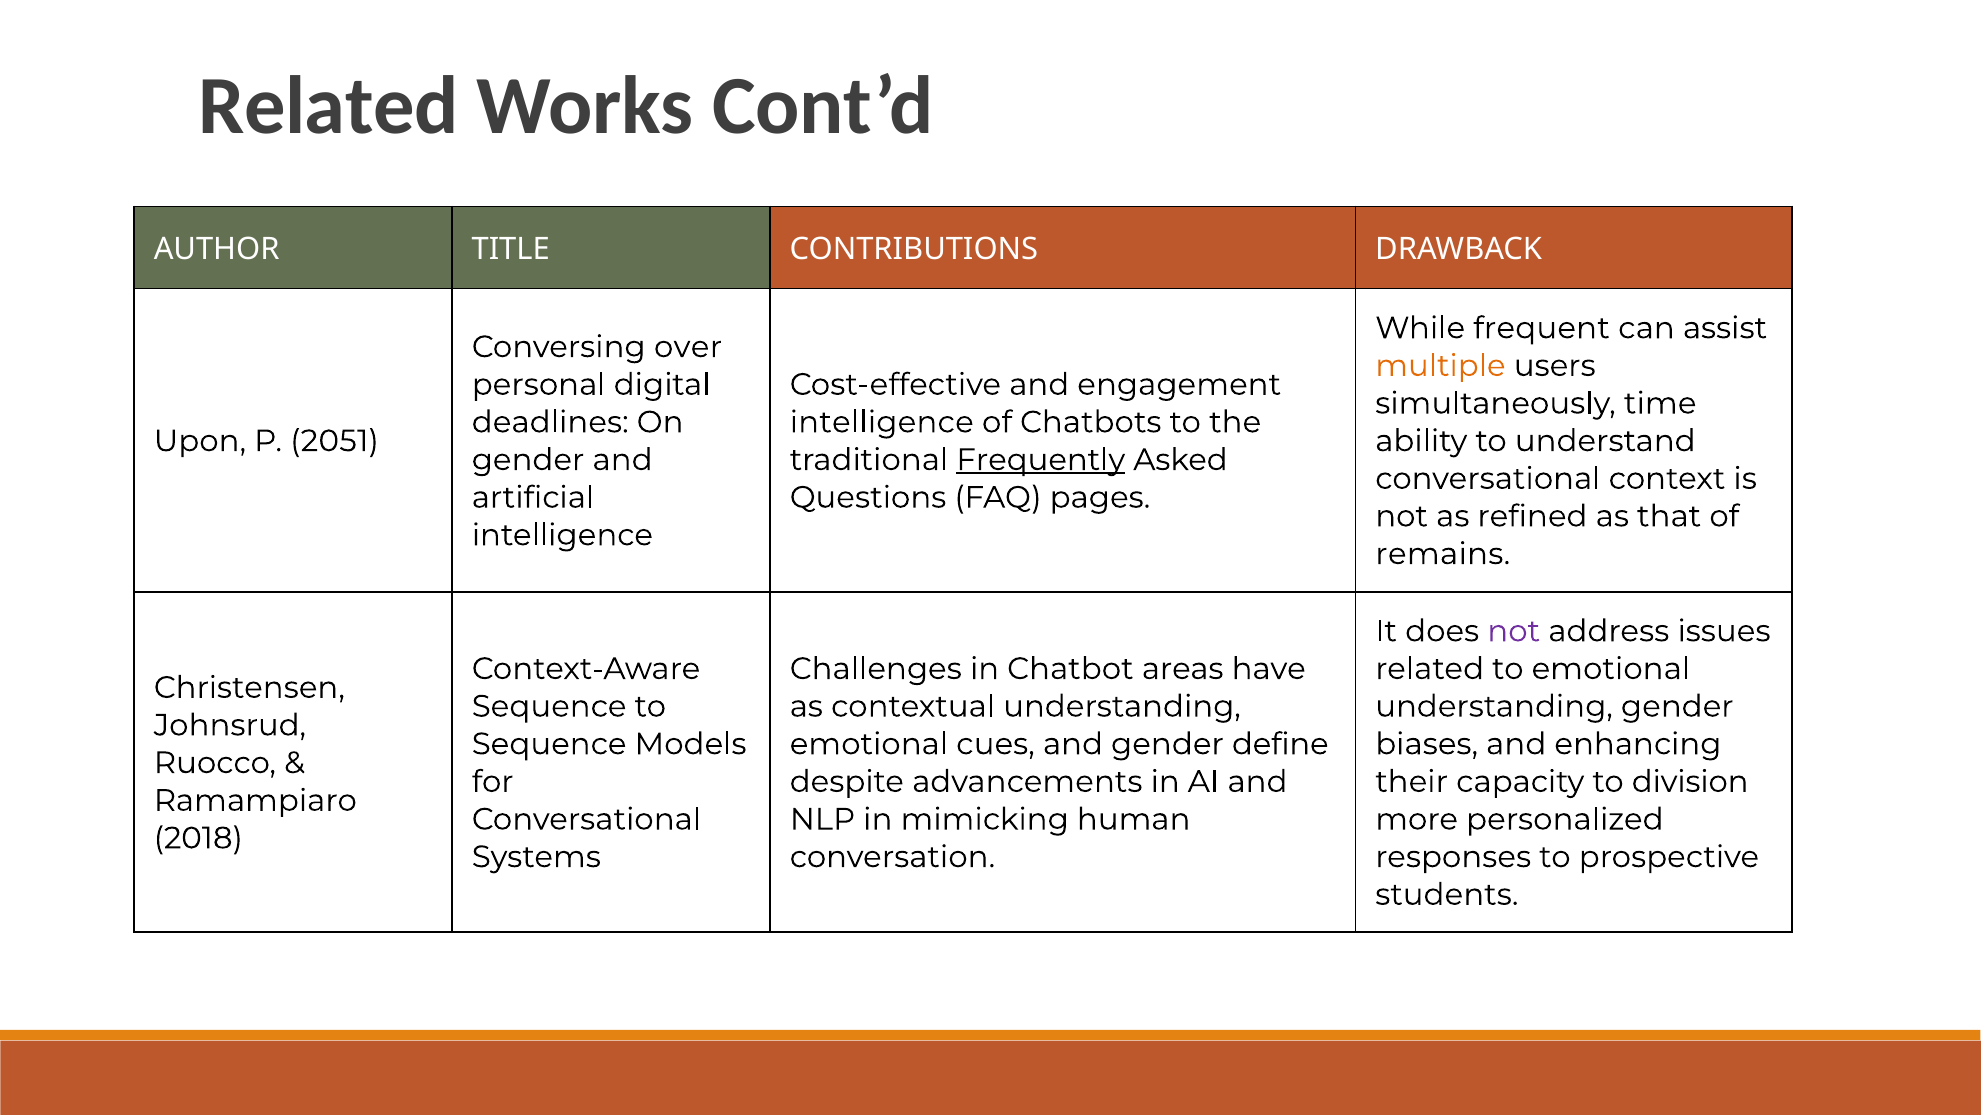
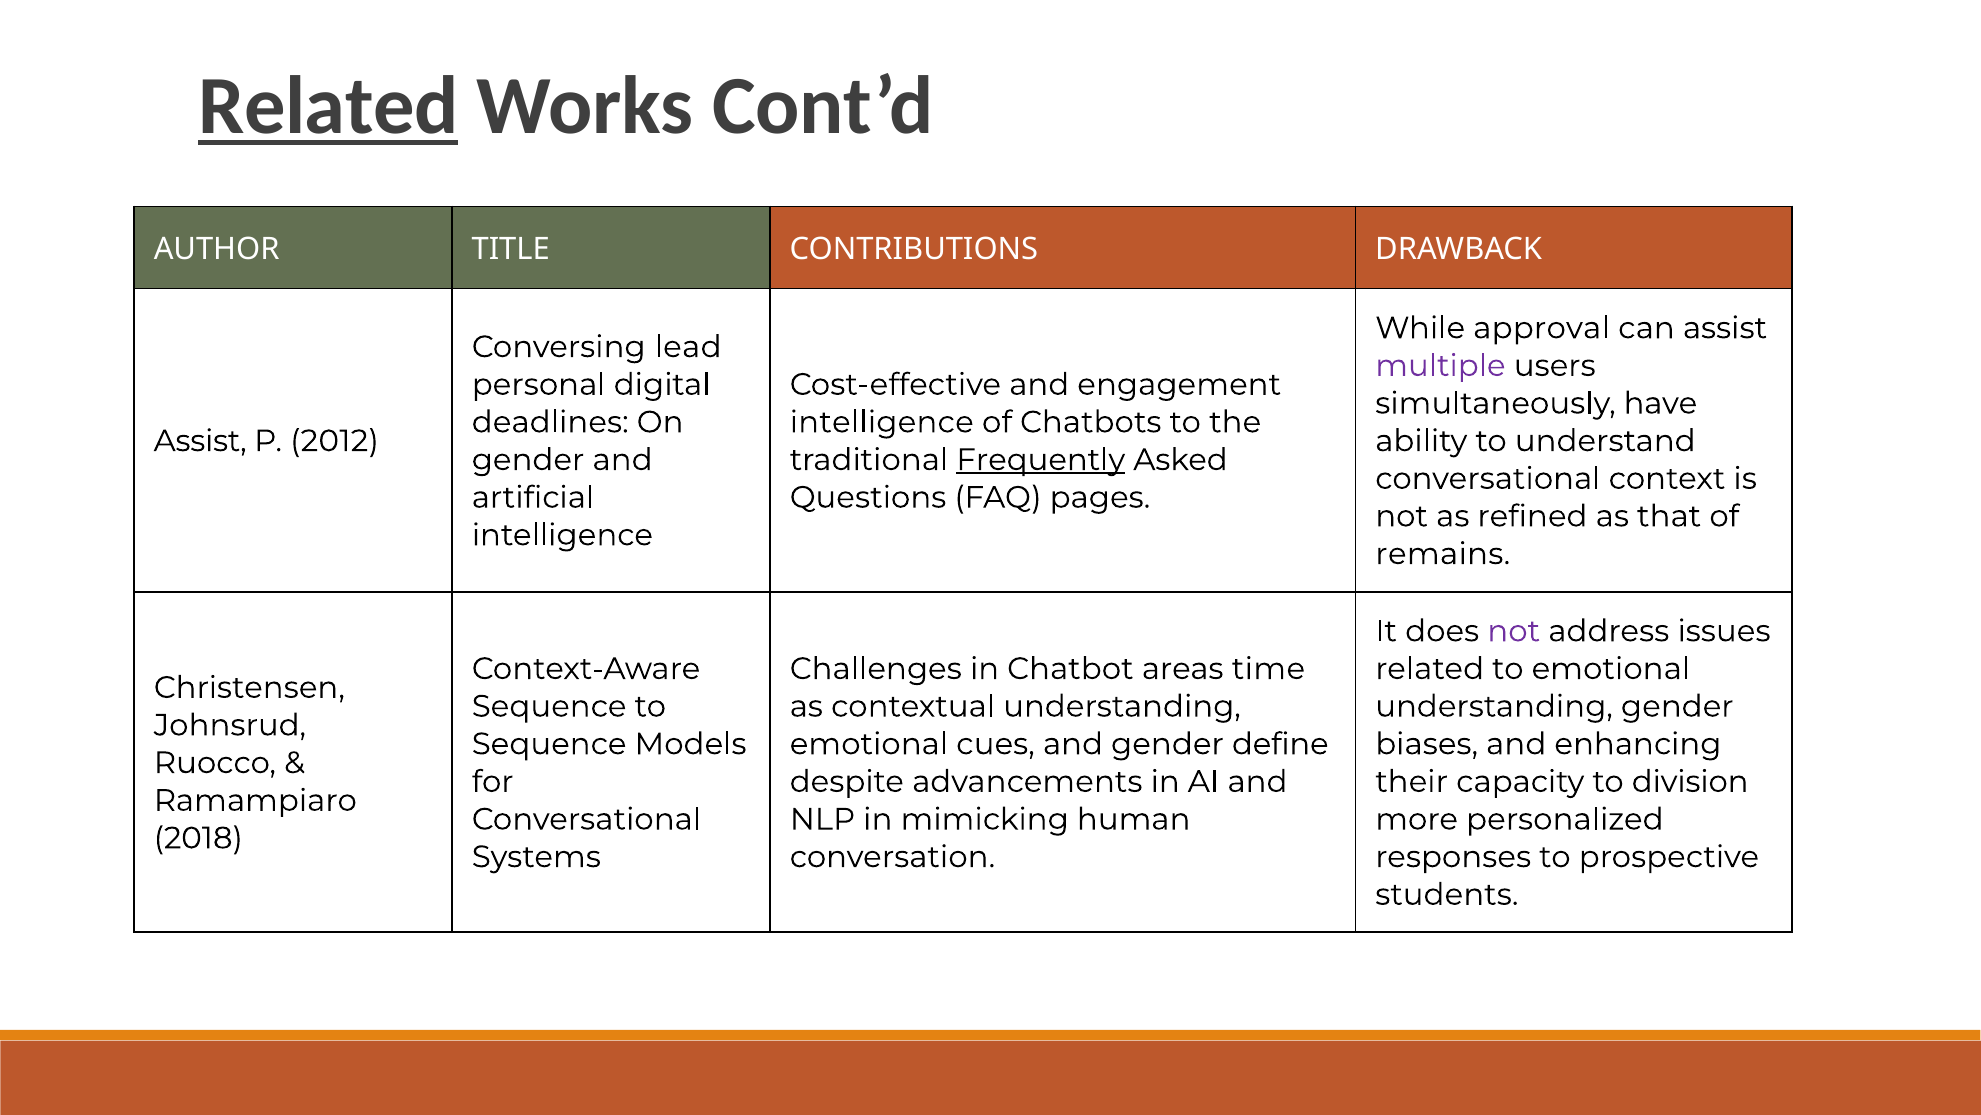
Related at (328, 106) underline: none -> present
frequent: frequent -> approval
over: over -> lead
multiple colour: orange -> purple
time: time -> have
Upon at (200, 441): Upon -> Assist
2051: 2051 -> 2012
have: have -> time
